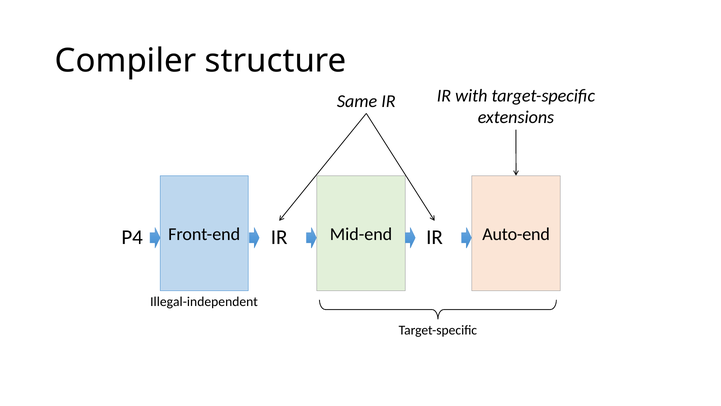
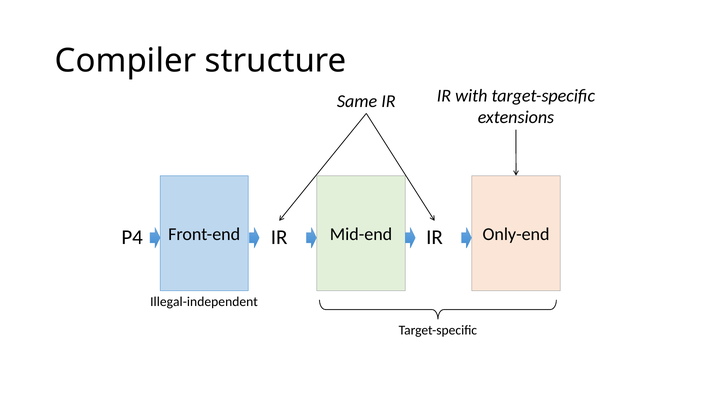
Auto-end: Auto-end -> Only-end
